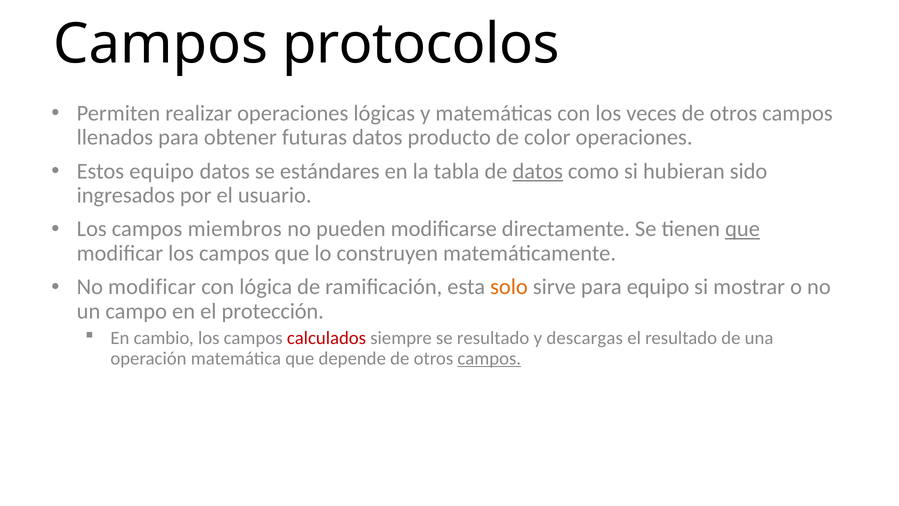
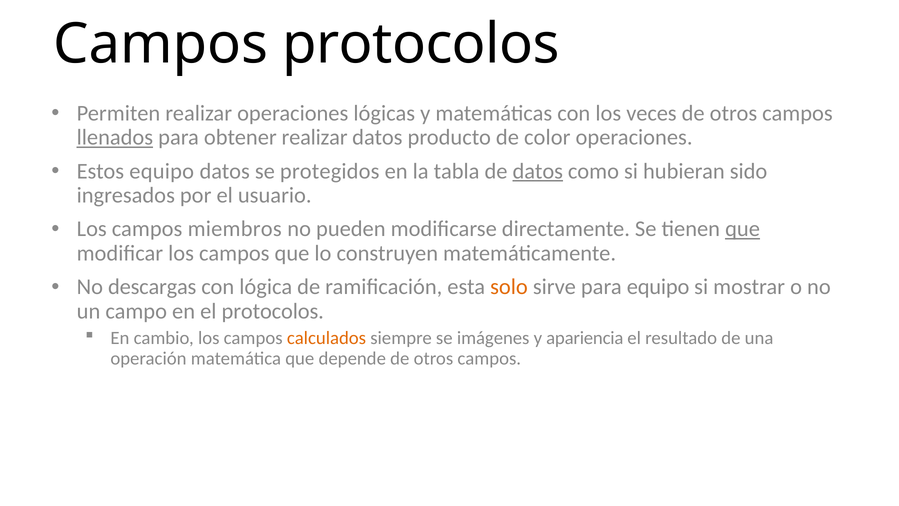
llenados underline: none -> present
obtener futuras: futuras -> realizar
estándares: estándares -> protegidos
No modificar: modificar -> descargas
el protección: protección -> protocolos
calculados colour: red -> orange
se resultado: resultado -> imágenes
descargas: descargas -> apariencia
campos at (489, 358) underline: present -> none
